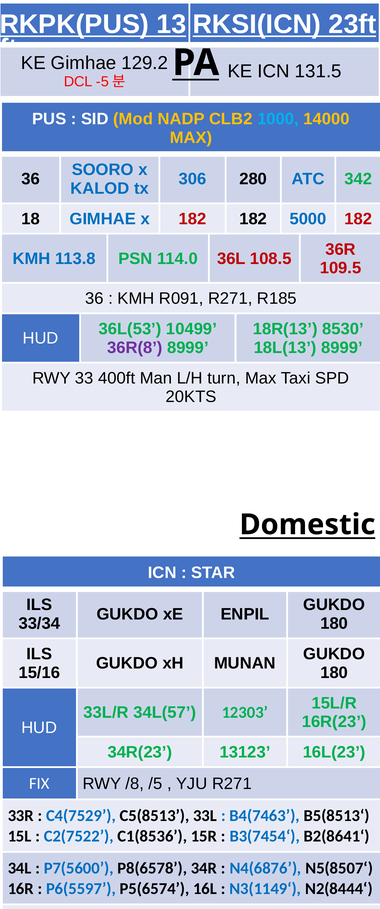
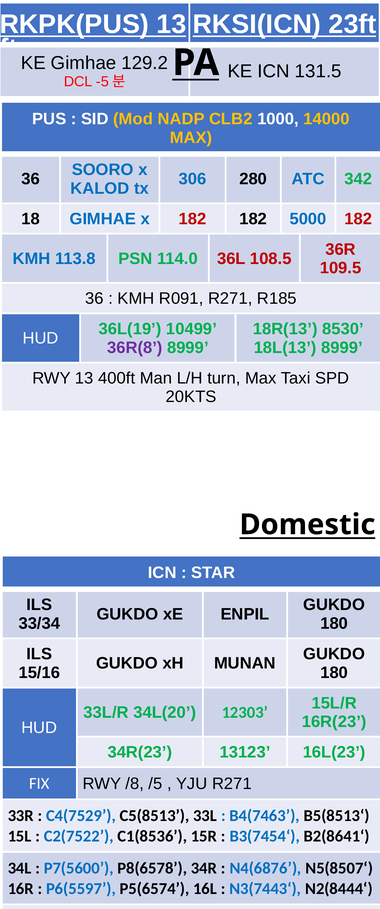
1000 colour: light blue -> white
36L(53: 36L(53 -> 36L(19
RWY 33: 33 -> 13
34L(57: 34L(57 -> 34L(20
N3(1149‘: N3(1149‘ -> N3(7443‘
